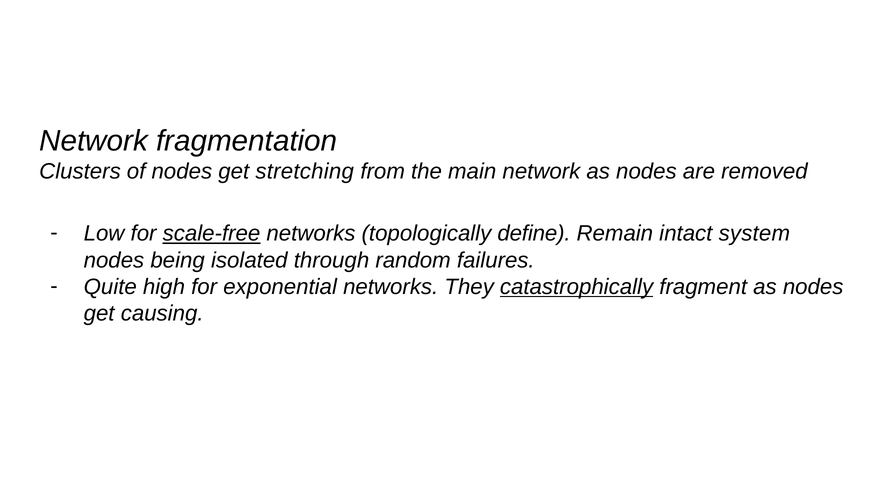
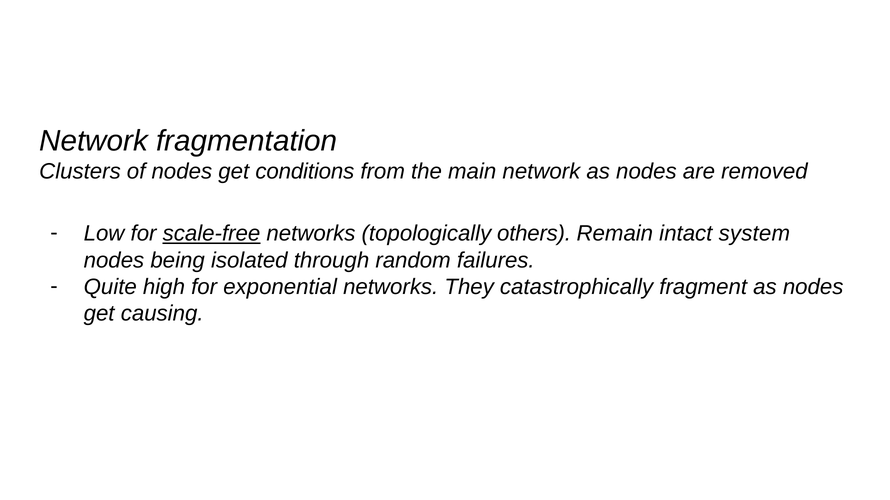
stretching: stretching -> conditions
define: define -> others
catastrophically underline: present -> none
